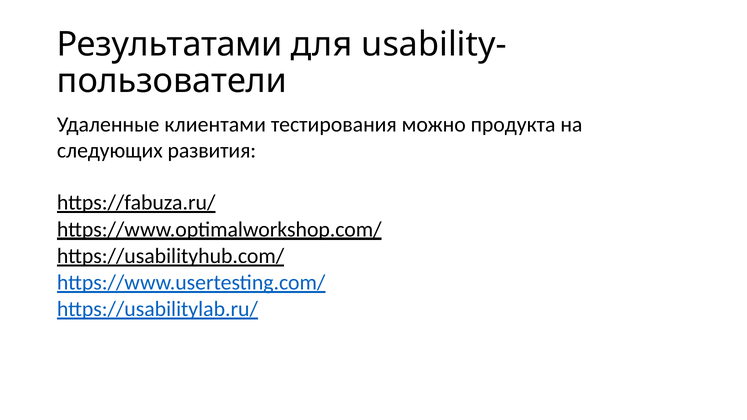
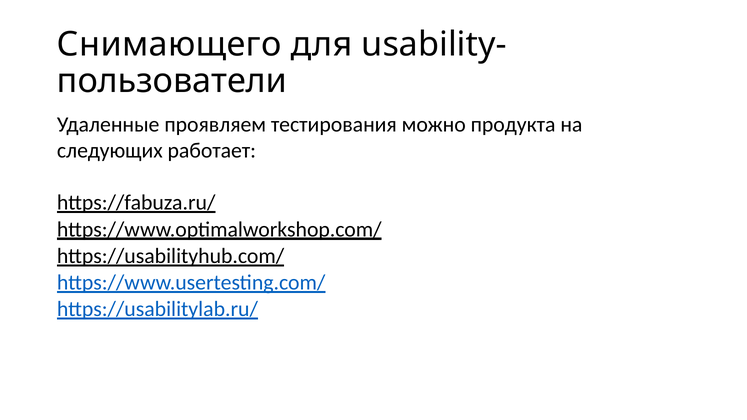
Результатами: Результатами -> Снимающего
клиентами: клиентами -> проявляем
развития: развития -> работает
